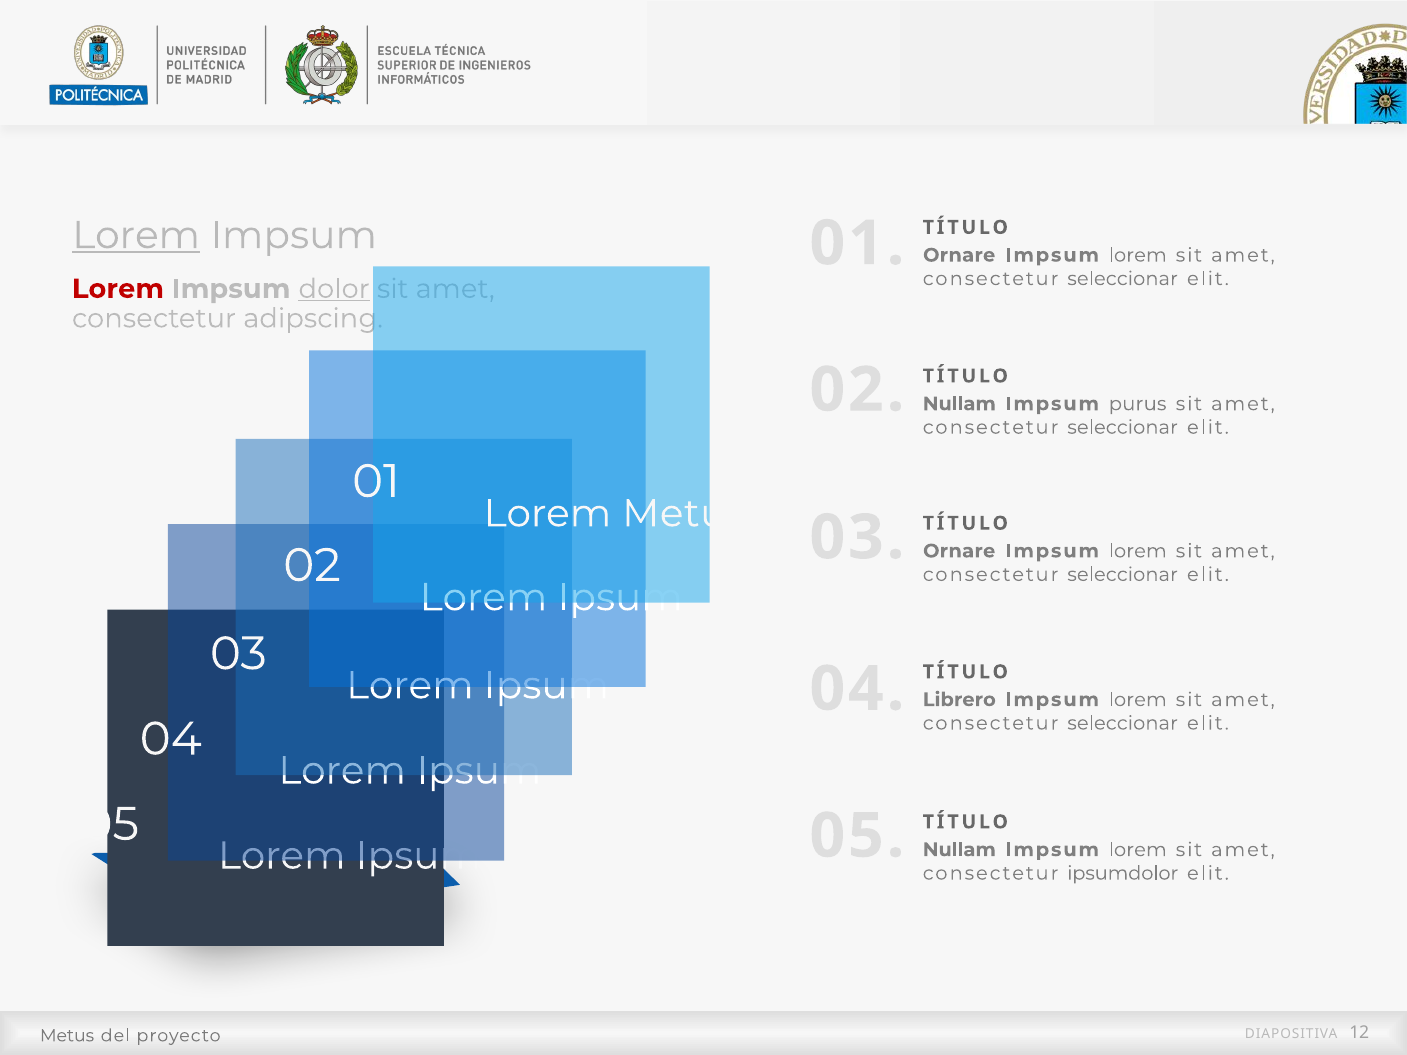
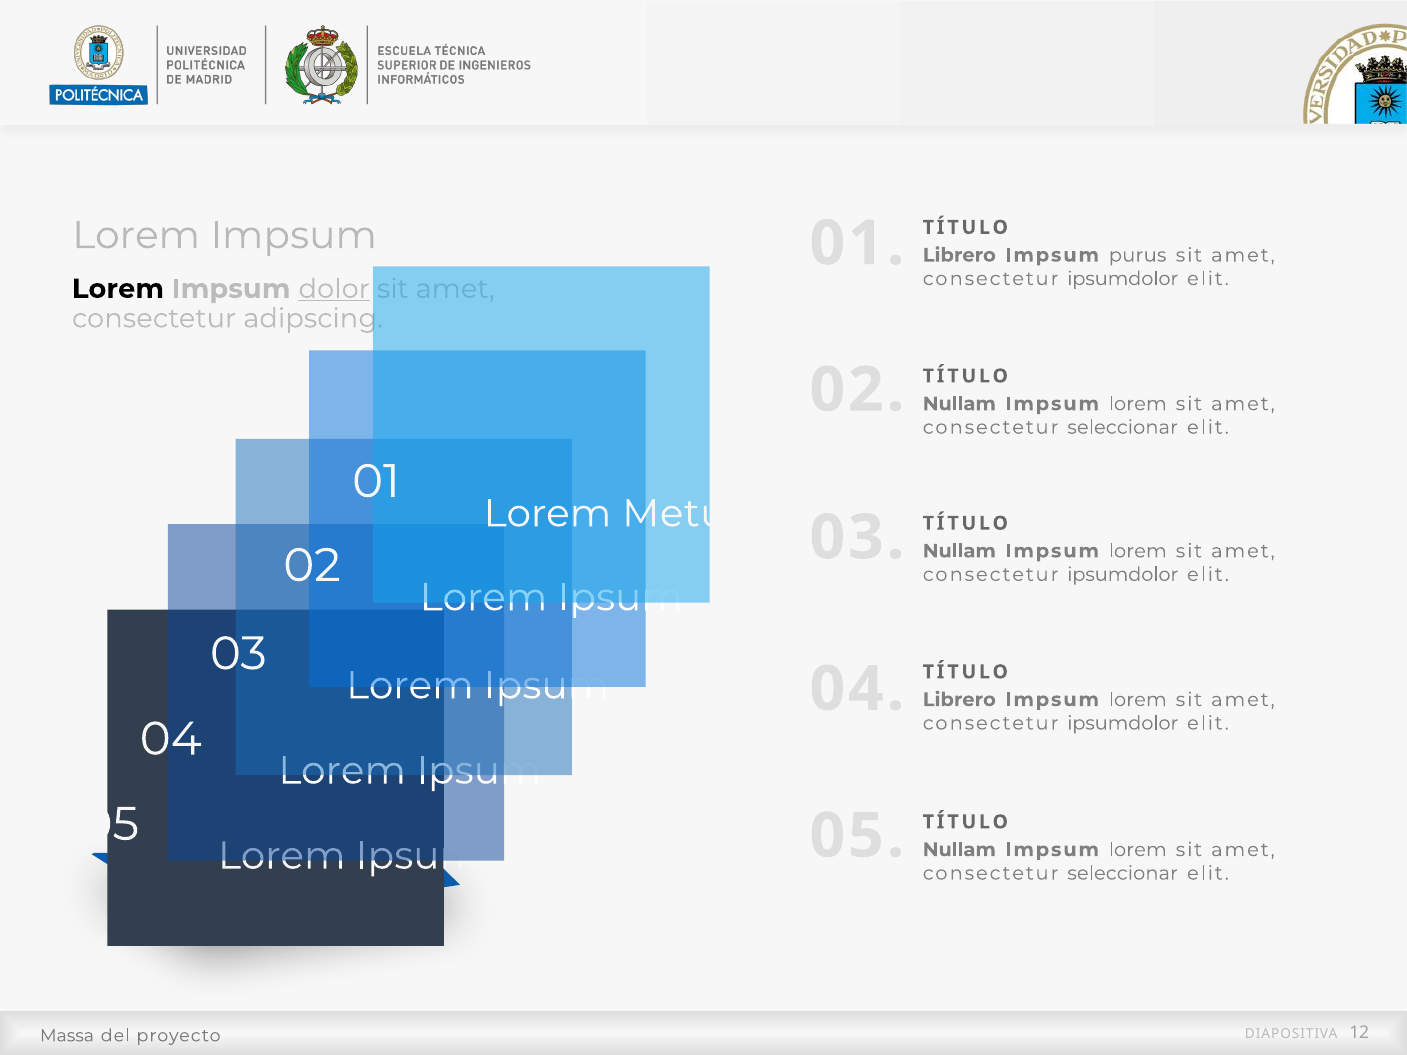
Lorem at (136, 235) underline: present -> none
Ornare at (959, 255): Ornare -> Librero
lorem at (1138, 255): lorem -> purus
seleccionar at (1123, 279): seleccionar -> ipsumdolor
Lorem at (118, 289) colour: red -> black
purus at (1138, 404): purus -> lorem
Ornare at (959, 551): Ornare -> Nullam
seleccionar at (1123, 575): seleccionar -> ipsumdolor
seleccionar at (1123, 723): seleccionar -> ipsumdolor
ipsumdolor at (1123, 873): ipsumdolor -> seleccionar
Metus at (67, 1036): Metus -> Massa
